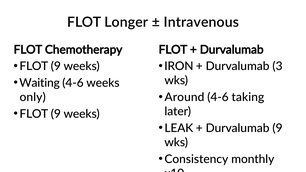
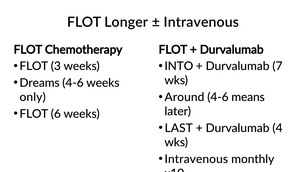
9 at (56, 66): 9 -> 3
IRON: IRON -> INTO
3: 3 -> 7
Waiting: Waiting -> Dreams
taking: taking -> means
9 at (56, 114): 9 -> 6
LEAK: LEAK -> LAST
Durvalumab 9: 9 -> 4
Consistency at (196, 159): Consistency -> Intravenous
